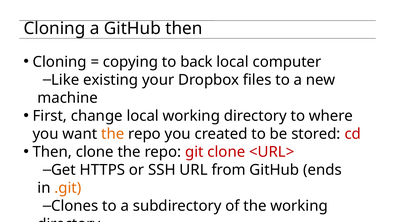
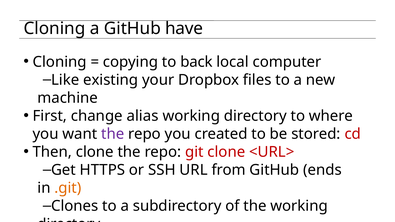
GitHub then: then -> have
change local: local -> alias
the at (113, 134) colour: orange -> purple
